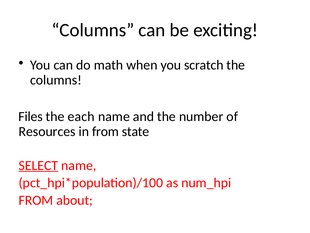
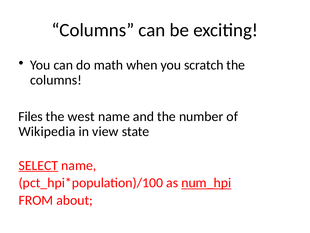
each: each -> west
Resources: Resources -> Wikipedia
in from: from -> view
num_hpi underline: none -> present
